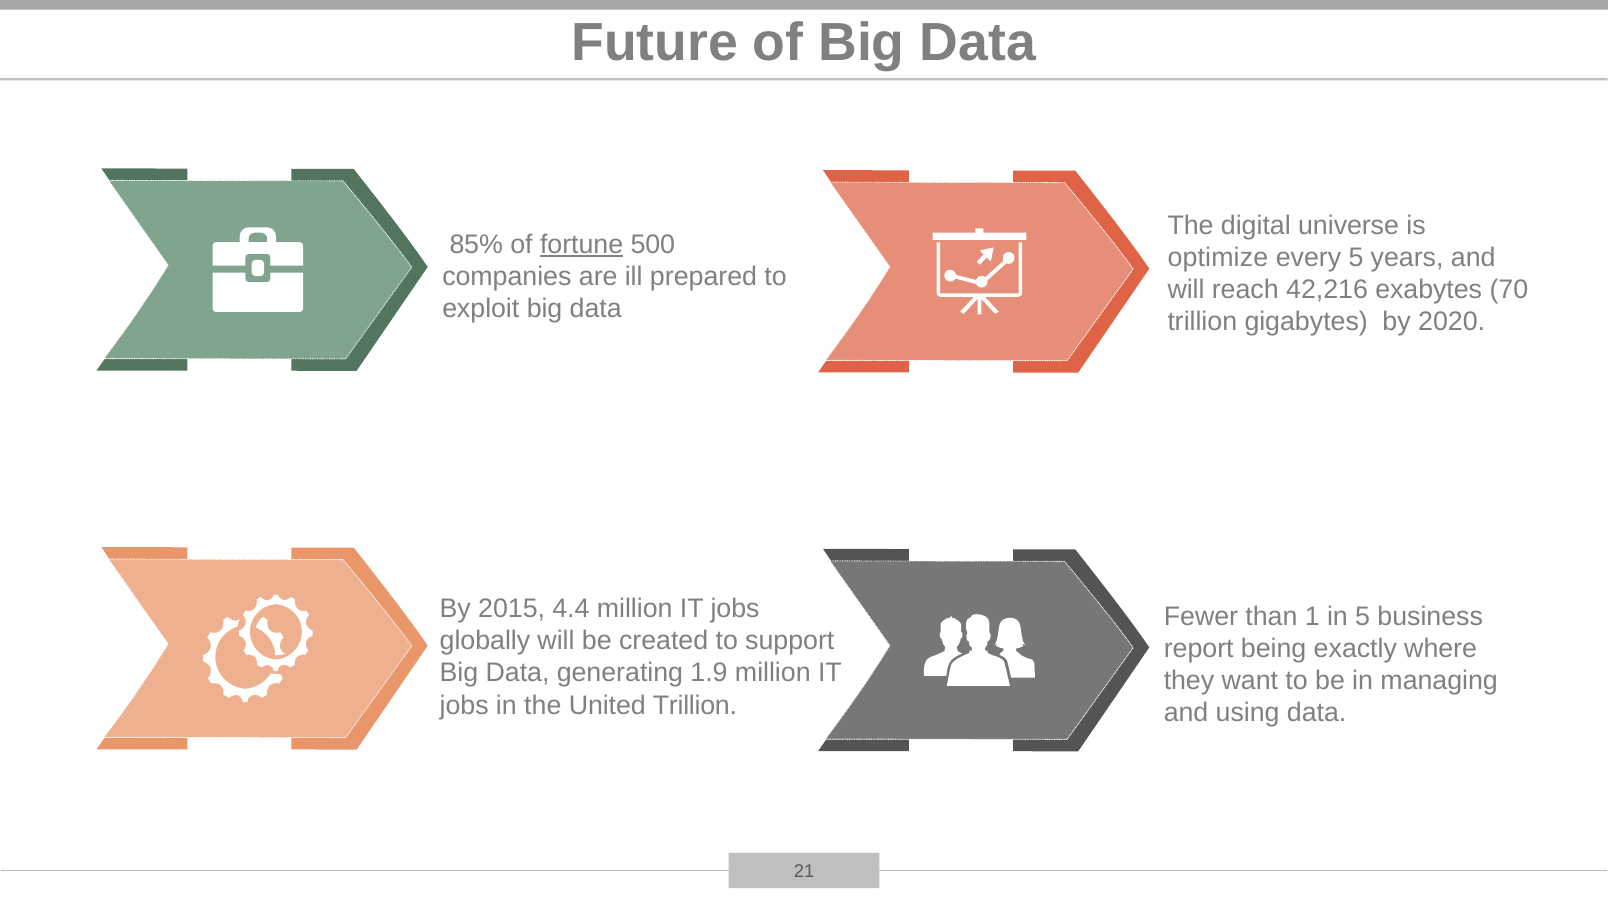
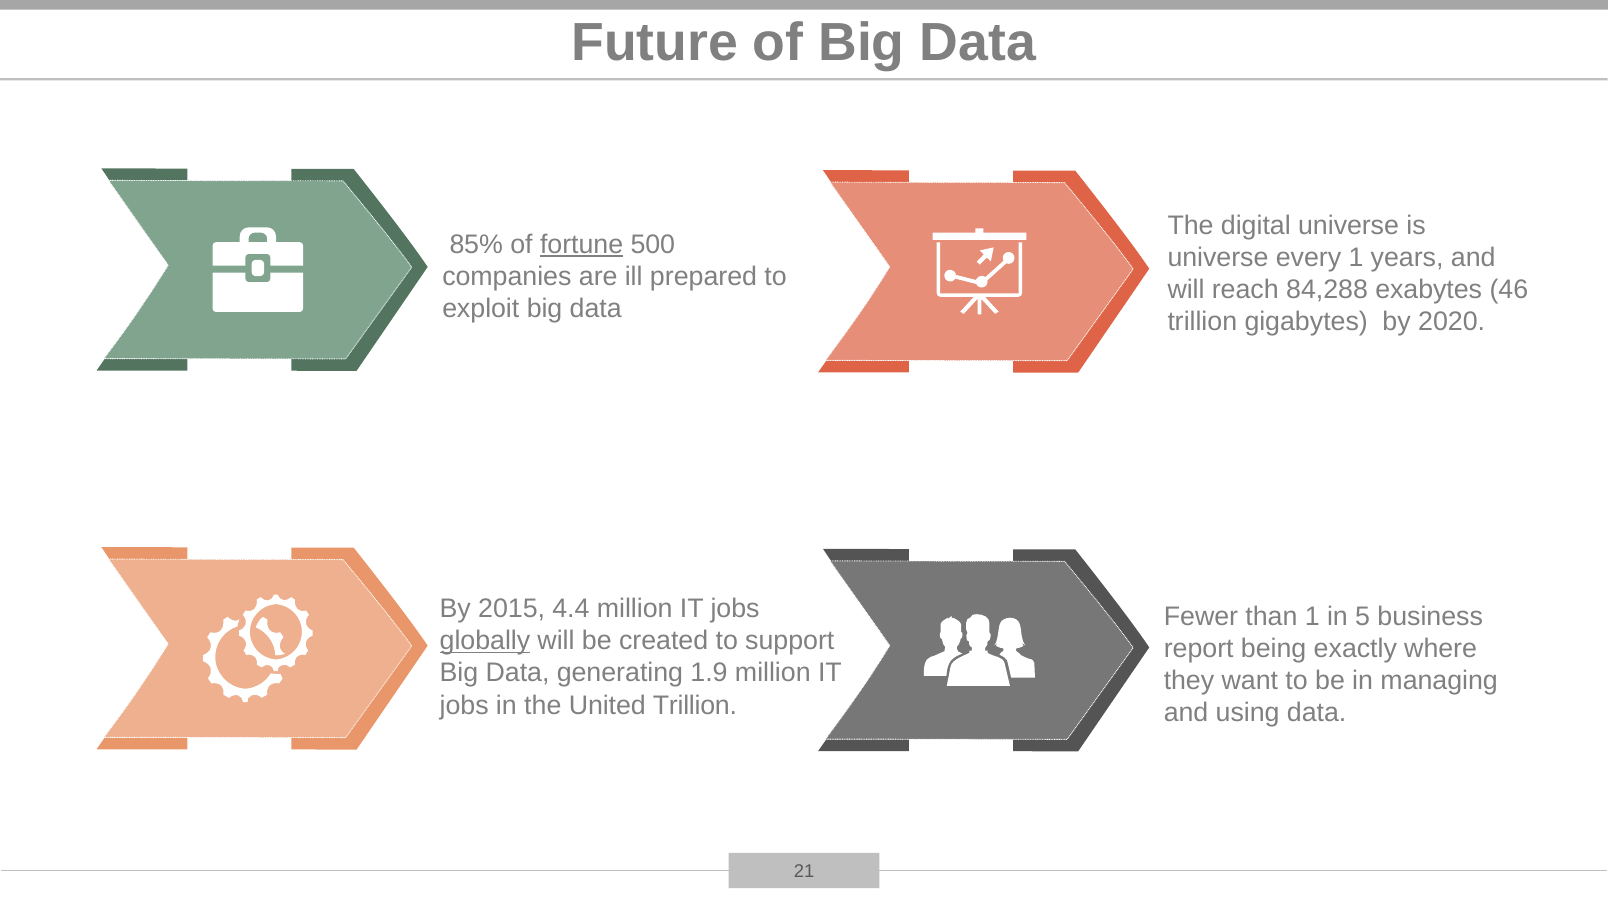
optimize at (1218, 257): optimize -> universe
every 5: 5 -> 1
42,216: 42,216 -> 84,288
70: 70 -> 46
globally underline: none -> present
